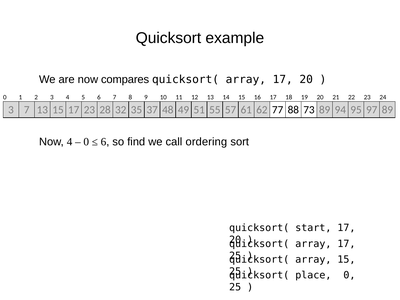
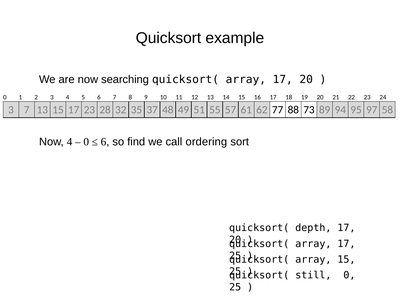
compares: compares -> searching
97 89: 89 -> 58
start: start -> depth
place: place -> still
